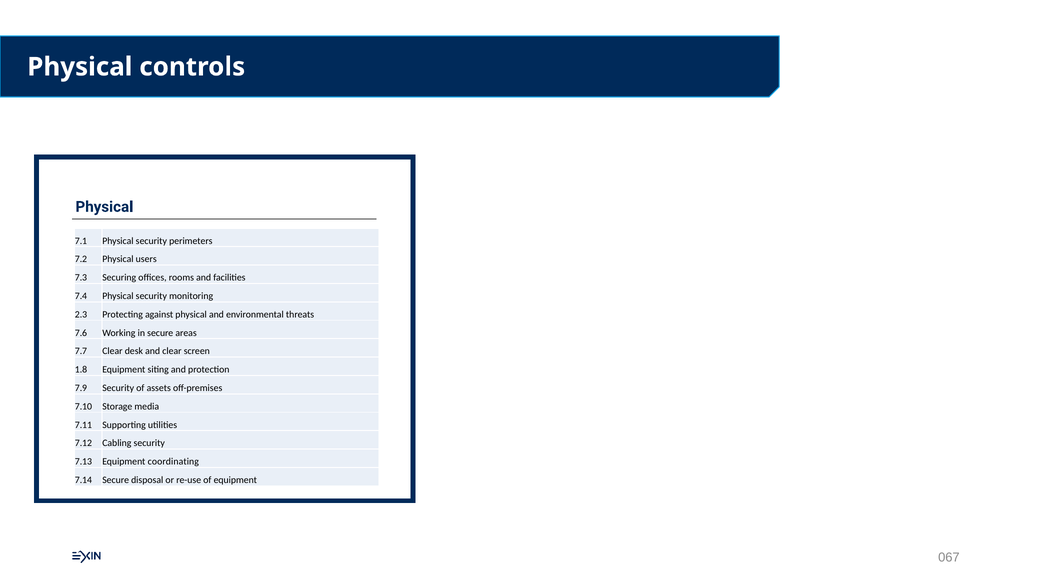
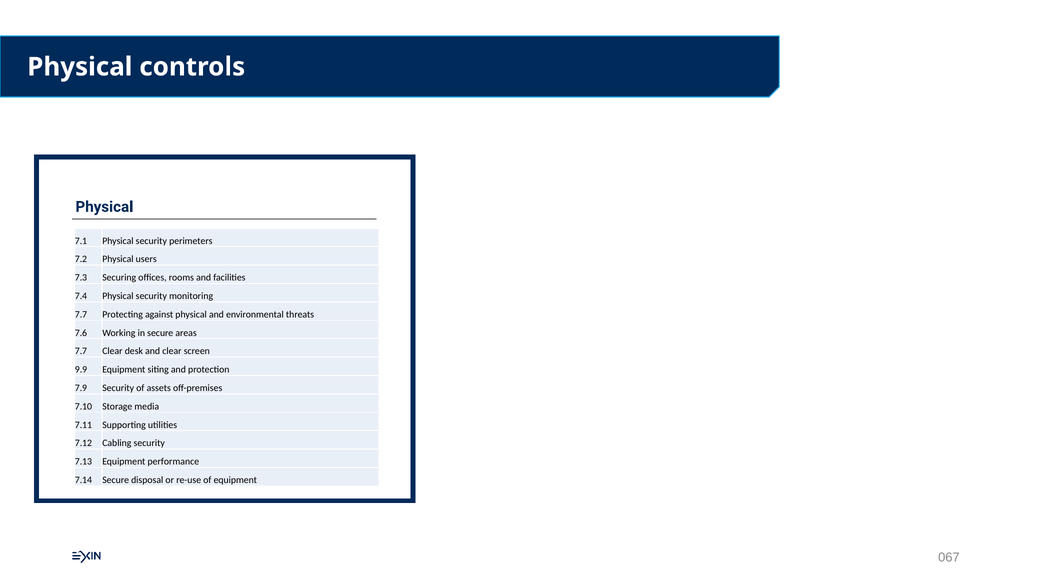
2.3 at (81, 315): 2.3 -> 7.7
1.8: 1.8 -> 9.9
coordinating: coordinating -> performance
